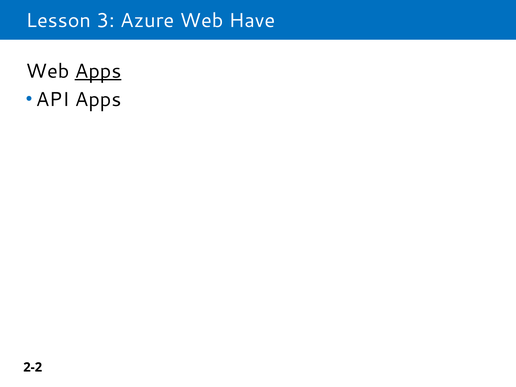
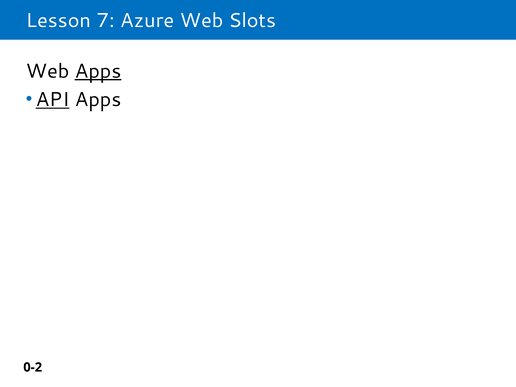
3: 3 -> 7
Have: Have -> Slots
API underline: none -> present
2-2: 2-2 -> 0-2
